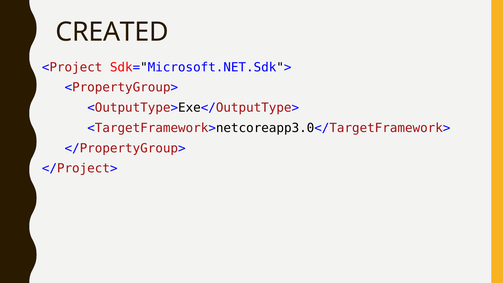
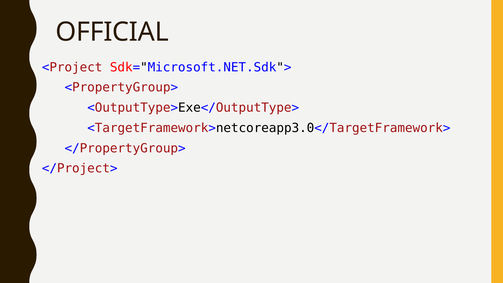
CREATED: CREATED -> OFFICIAL
